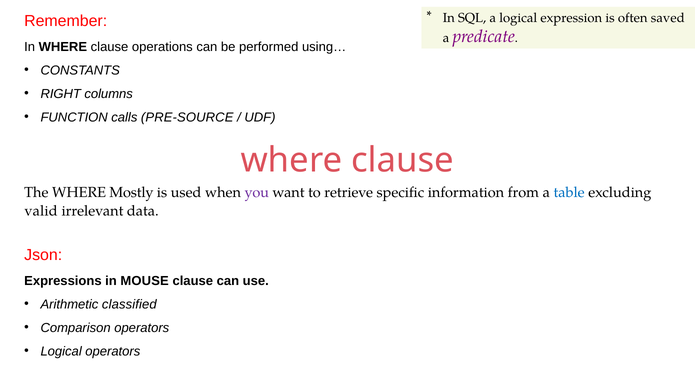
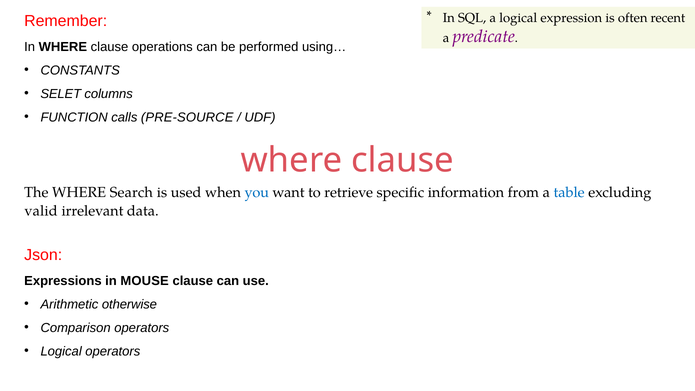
saved: saved -> recent
RIGHT: RIGHT -> SELET
Mostly: Mostly -> Search
you colour: purple -> blue
classified: classified -> otherwise
